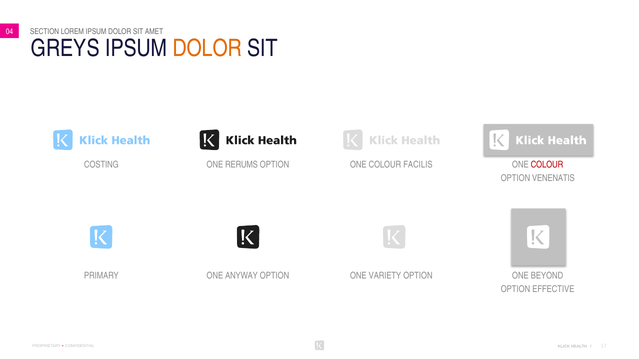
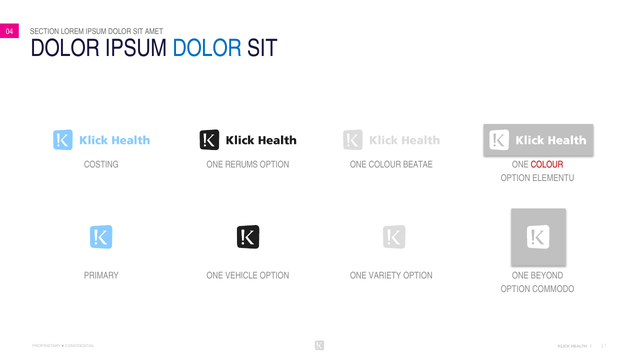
GREYS at (65, 49): GREYS -> DOLOR
DOLOR at (207, 49) colour: orange -> blue
FACILIS: FACILIS -> BEATAE
VENENATIS: VENENATIS -> ELEMENTU
ANYWAY: ANYWAY -> VEHICLE
EFFECTIVE: EFFECTIVE -> COMMODO
